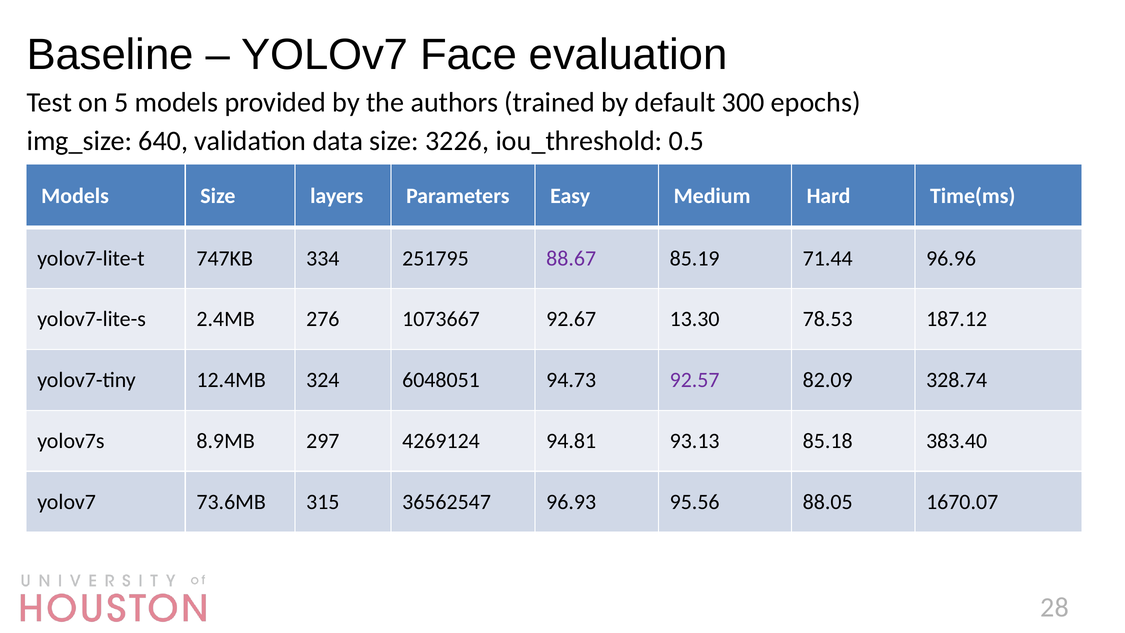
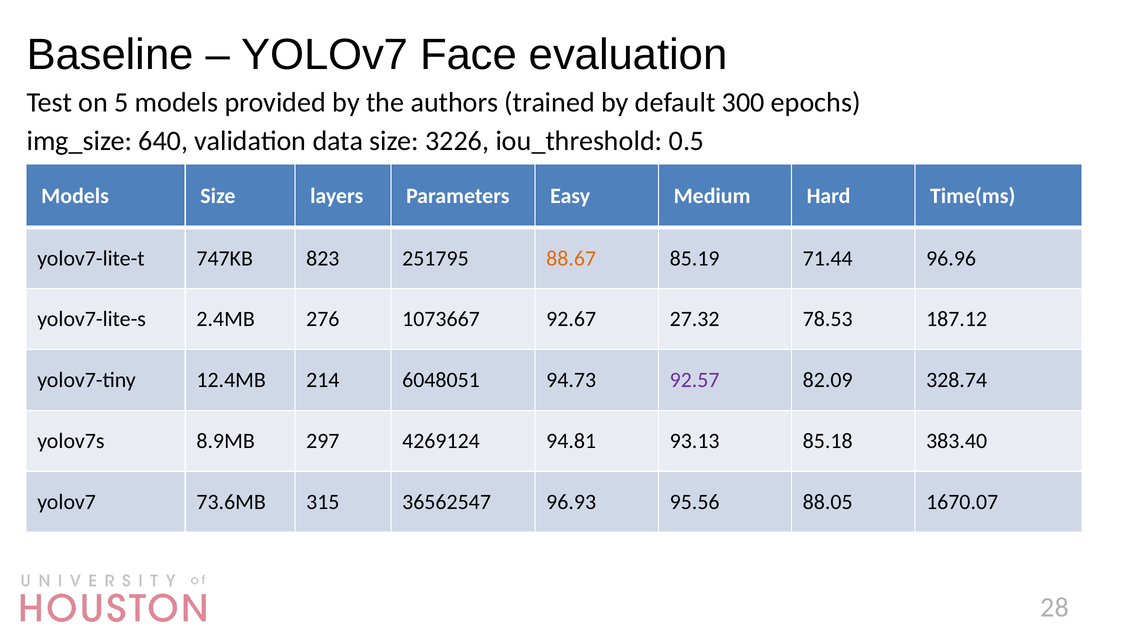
334: 334 -> 823
88.67 colour: purple -> orange
13.30: 13.30 -> 27.32
324: 324 -> 214
